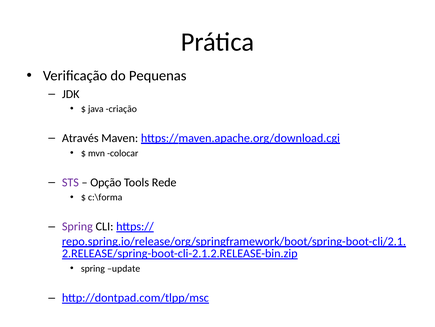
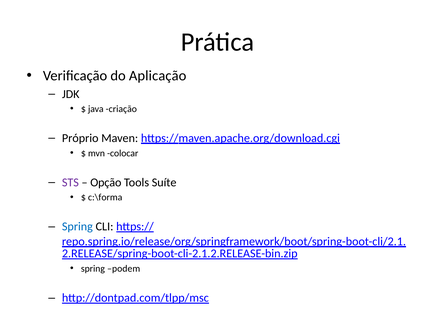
Pequenas: Pequenas -> Aplicação
Através: Através -> Próprio
Rede: Rede -> Suíte
Spring at (77, 226) colour: purple -> blue
update: update -> podem
